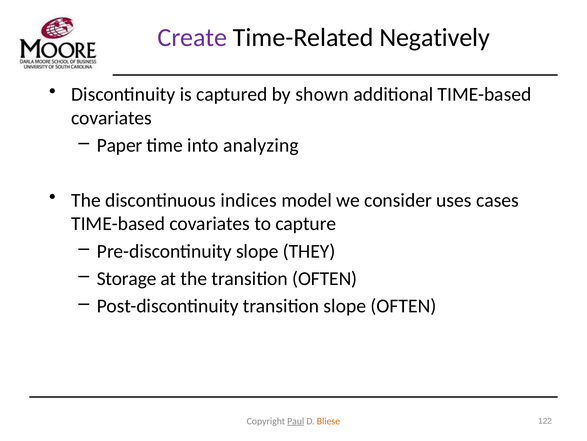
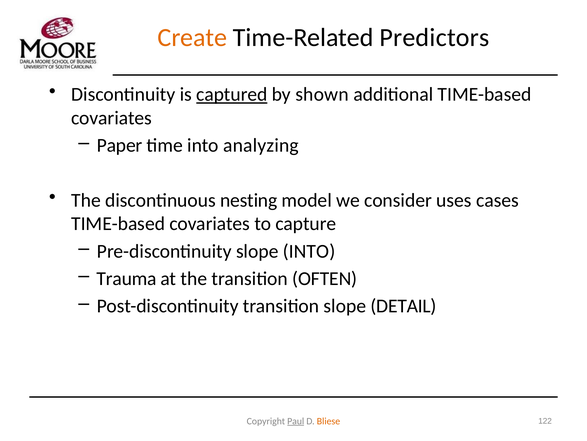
Create colour: purple -> orange
Negatively: Negatively -> Predictors
captured underline: none -> present
indices: indices -> nesting
slope THEY: THEY -> INTO
Storage: Storage -> Trauma
slope OFTEN: OFTEN -> DETAIL
